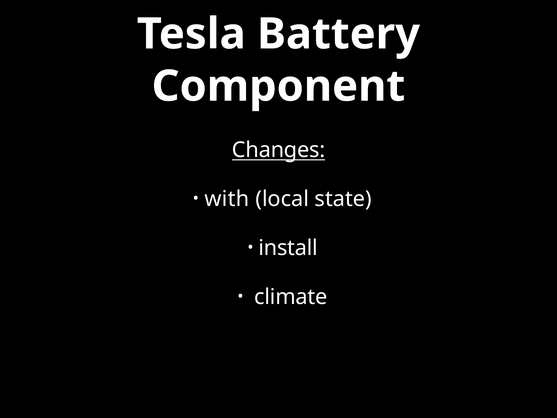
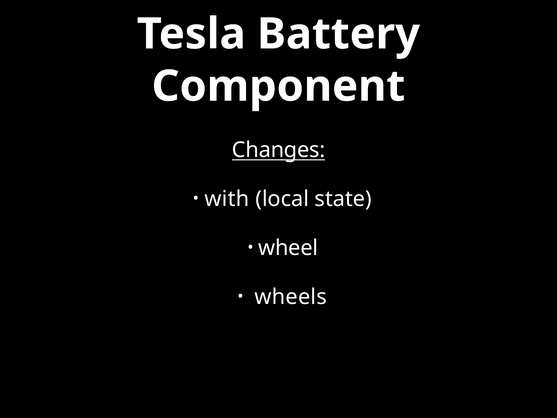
install: install -> wheel
climate: climate -> wheels
